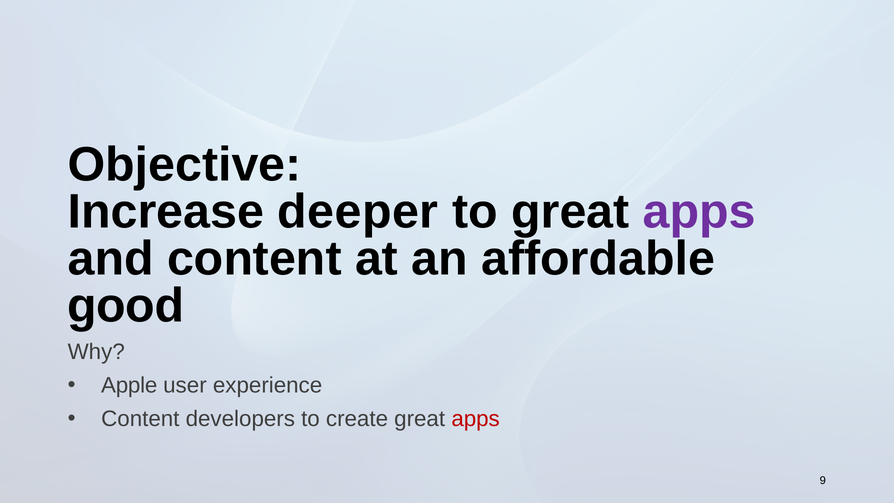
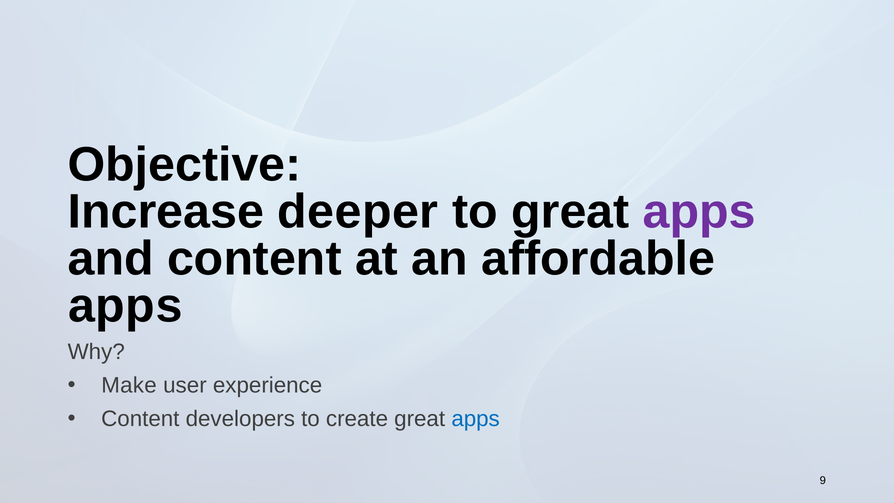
good at (126, 306): good -> apps
Apple: Apple -> Make
apps at (476, 419) colour: red -> blue
